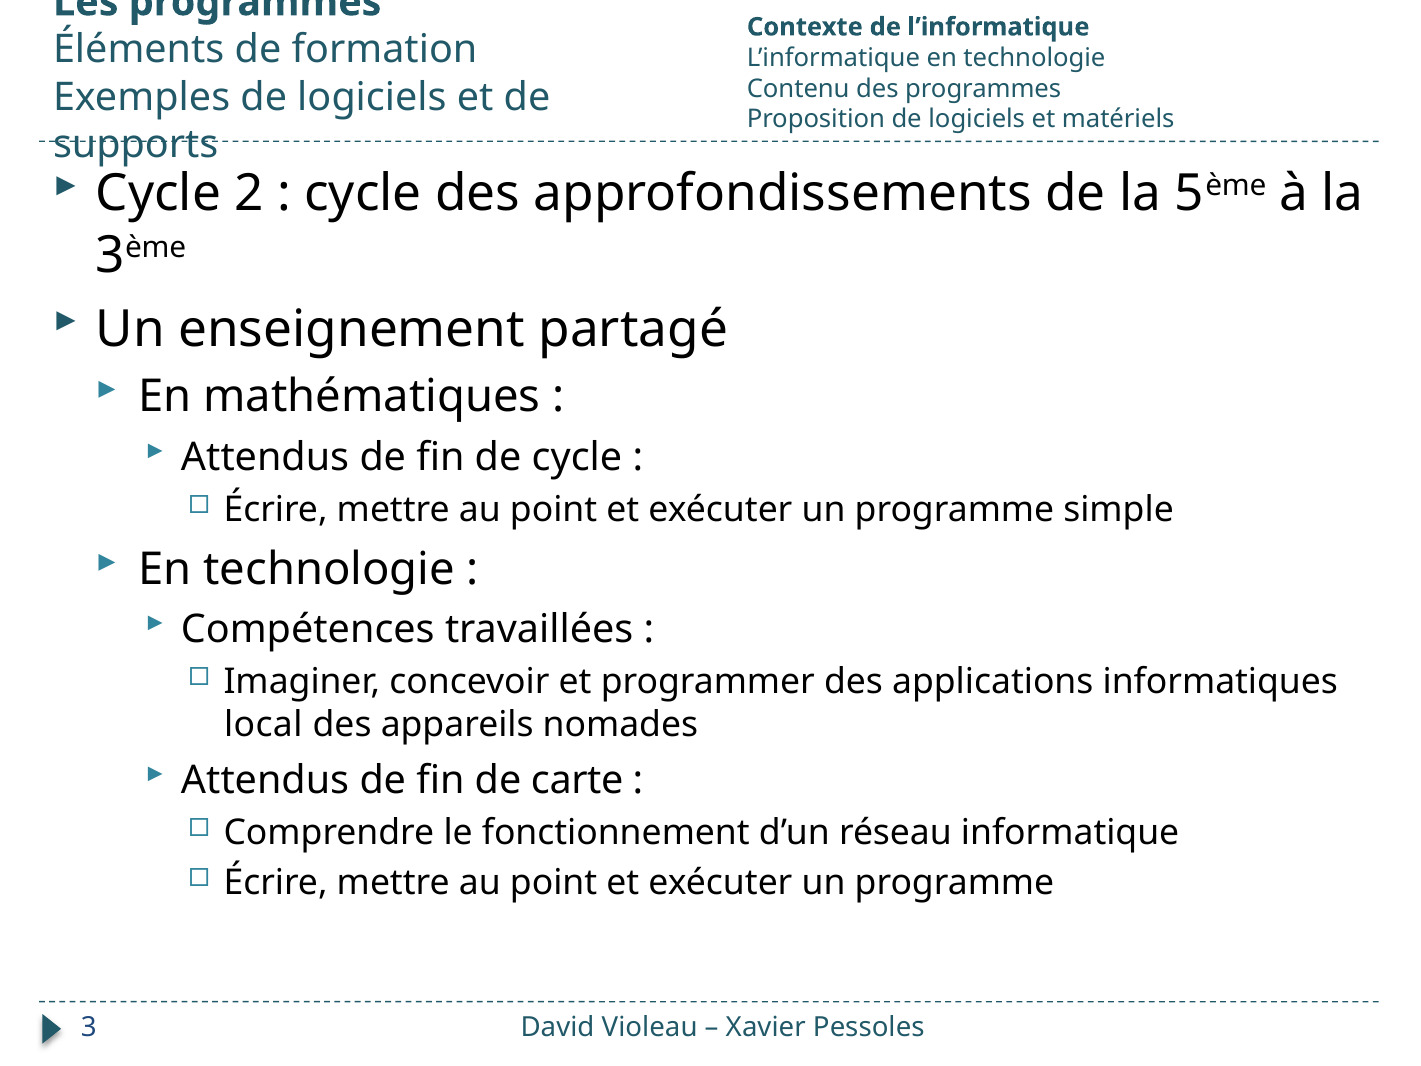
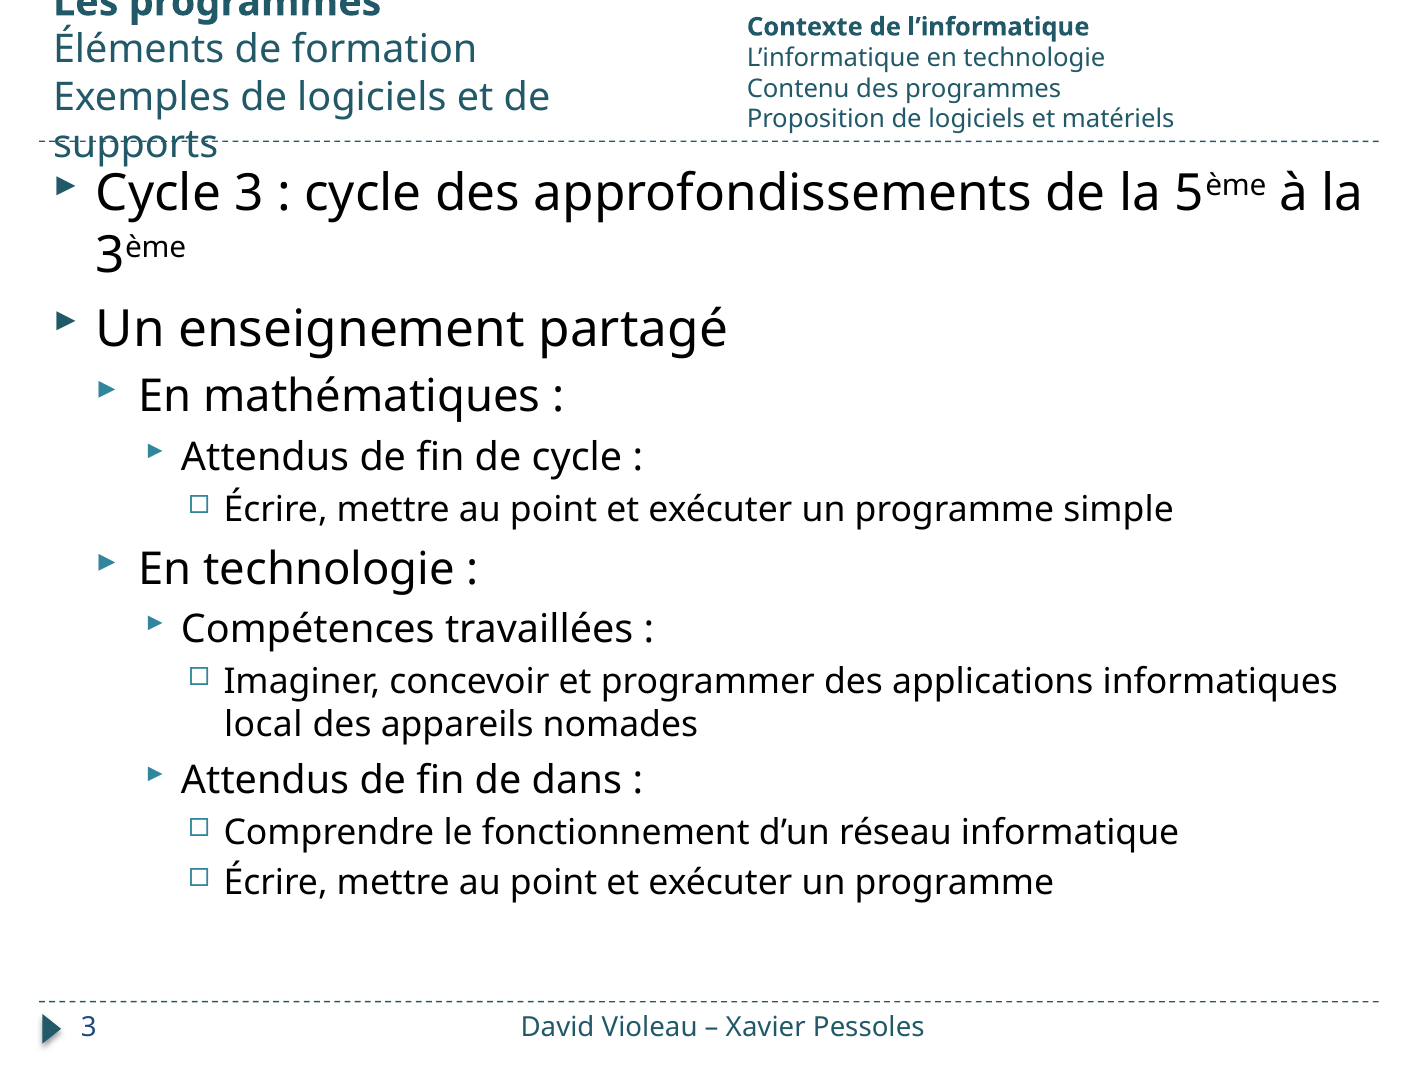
Cycle 2: 2 -> 3
carte: carte -> dans
